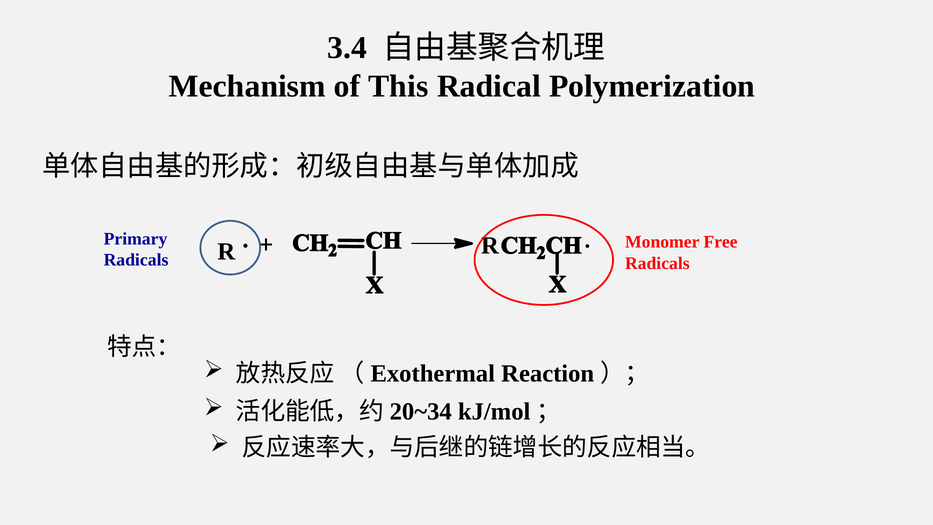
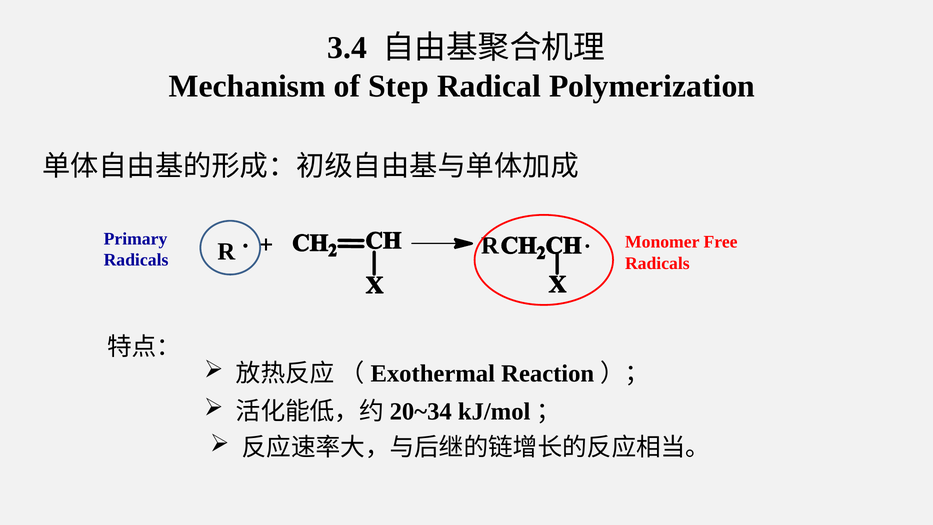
This: This -> Step
